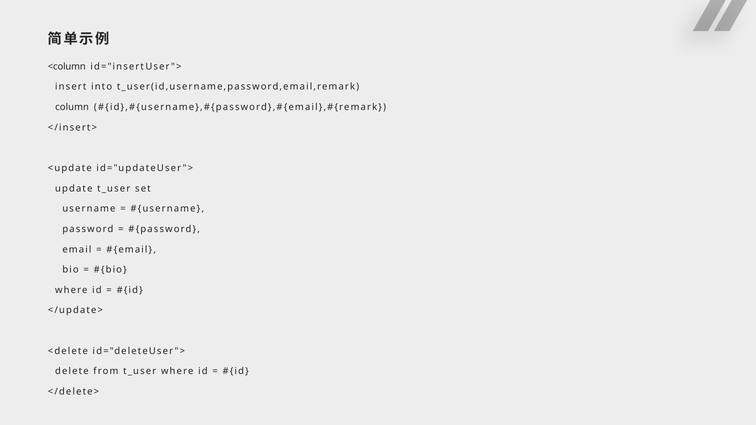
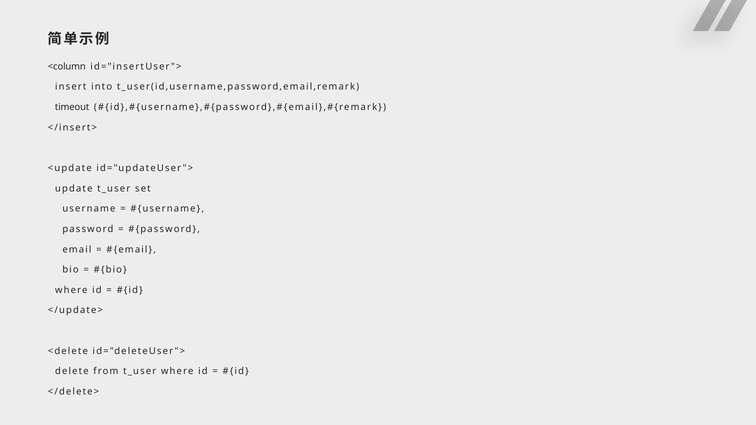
column: column -> timeout
